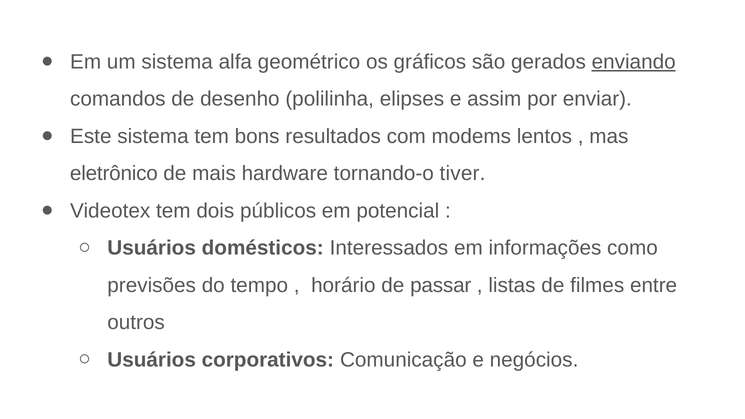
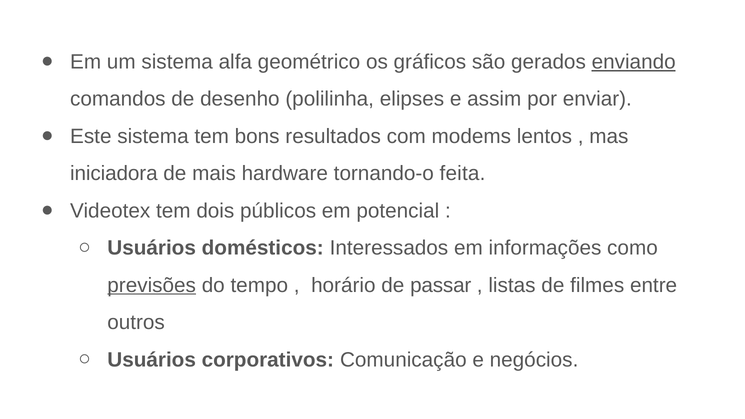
eletrônico: eletrônico -> iniciadora
tiver: tiver -> feita
previsões underline: none -> present
